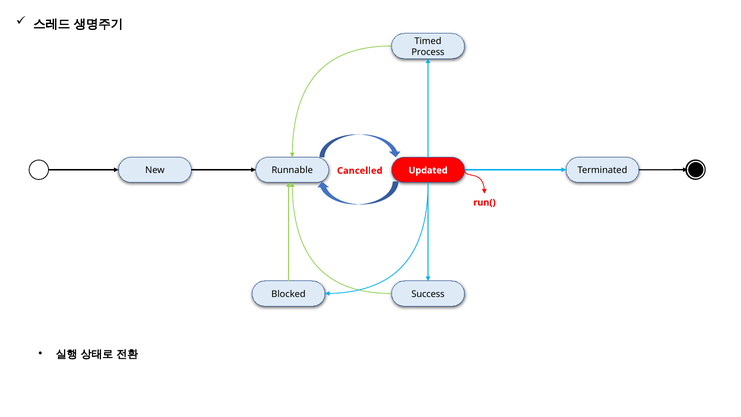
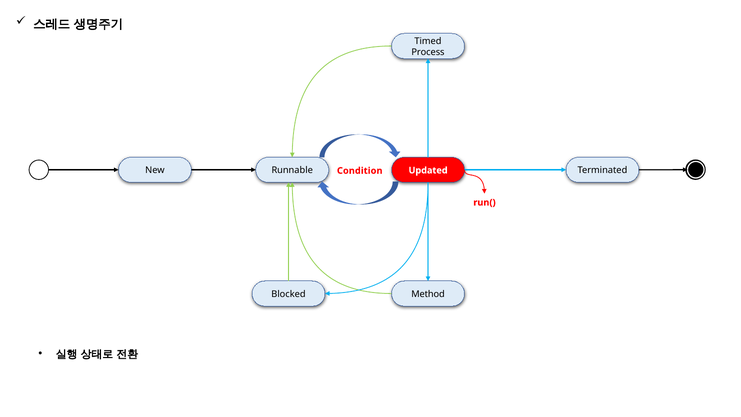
Cancelled: Cancelled -> Condition
Success: Success -> Method
